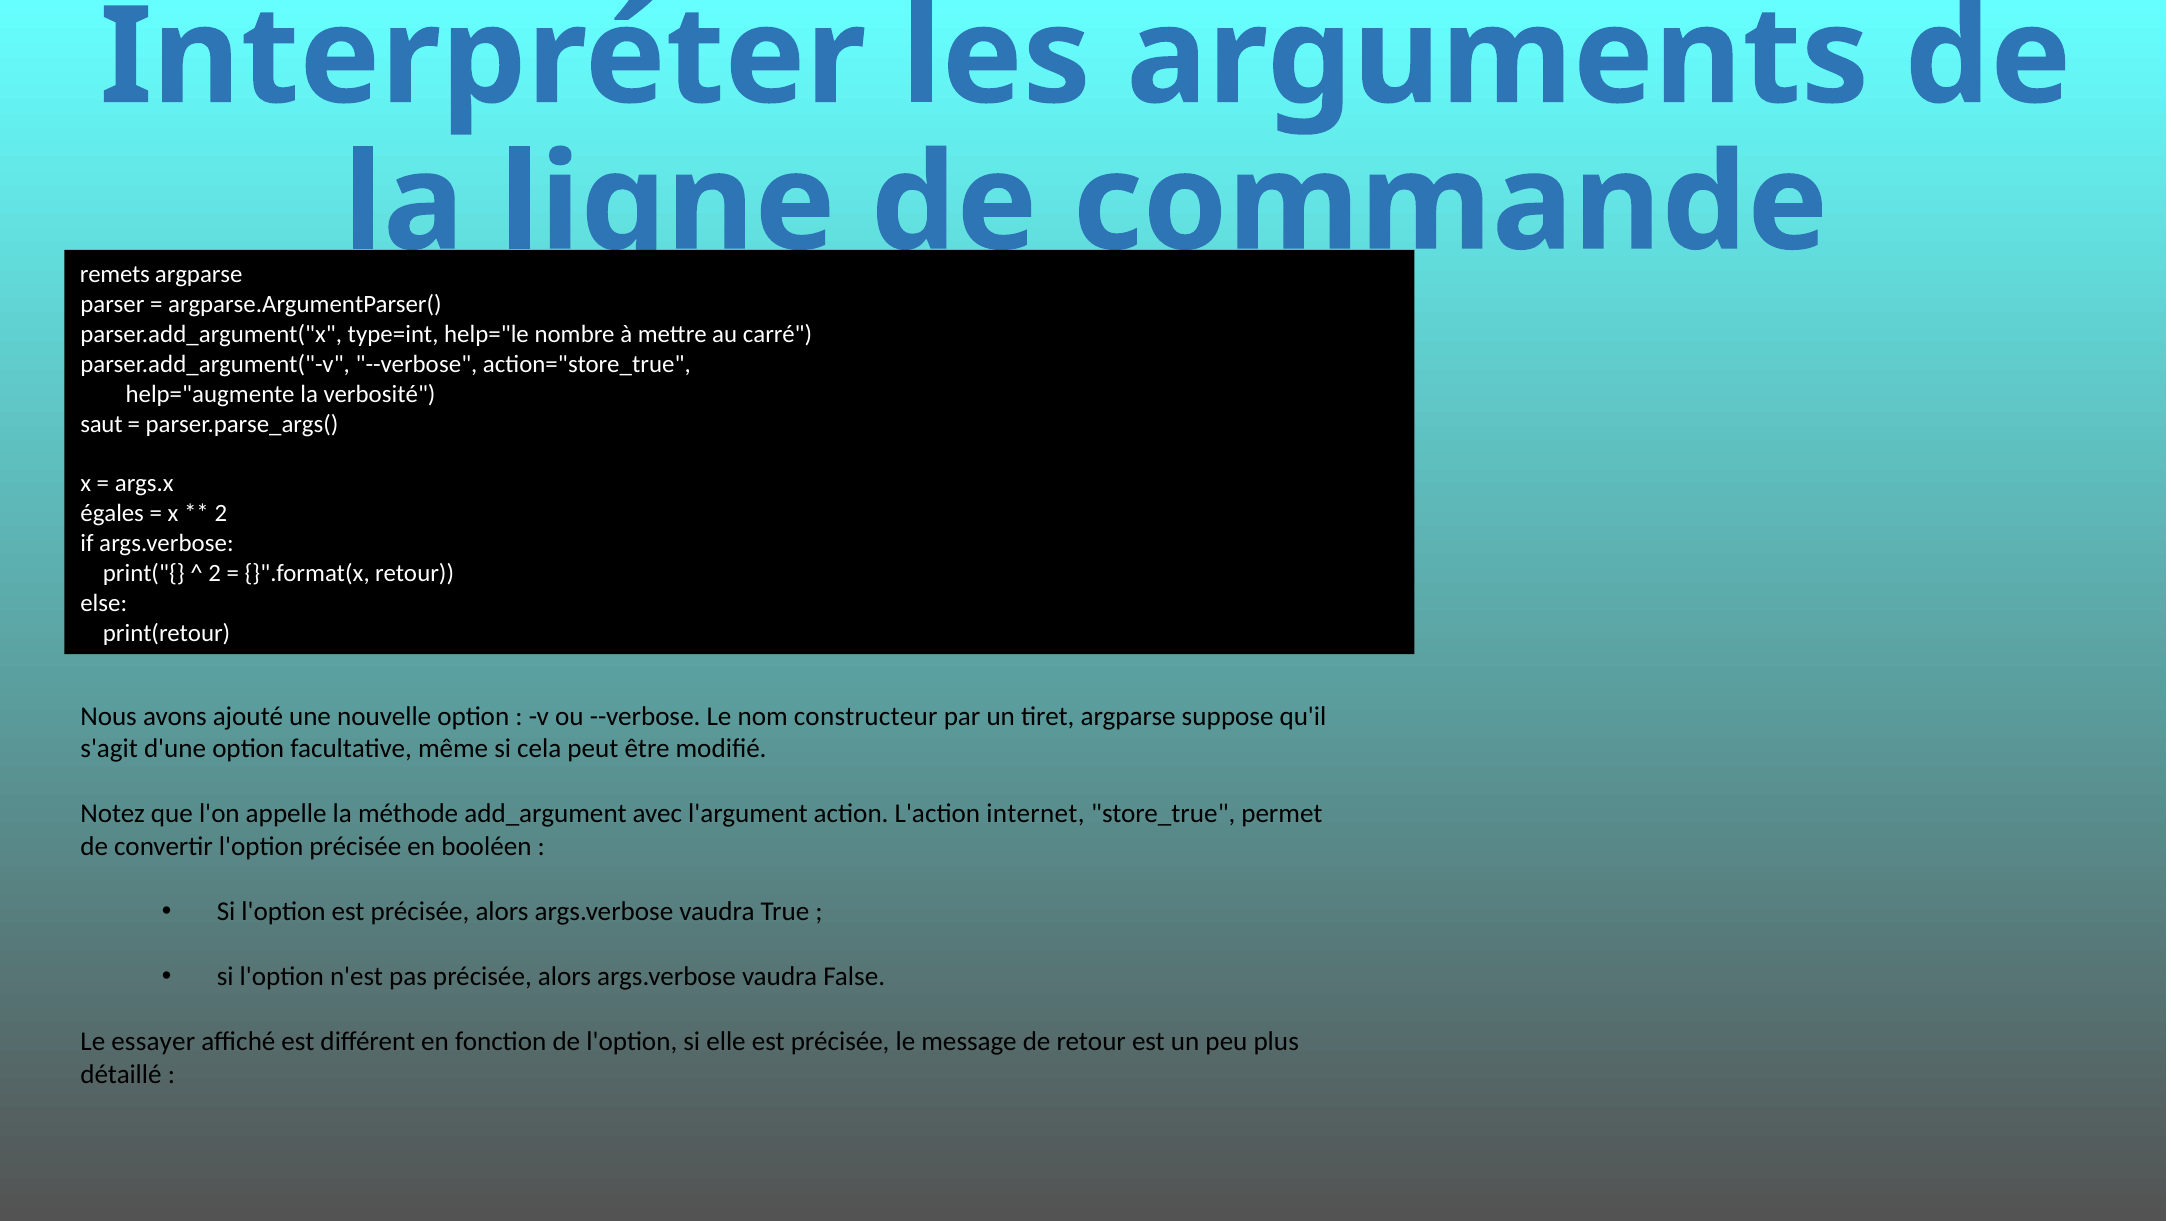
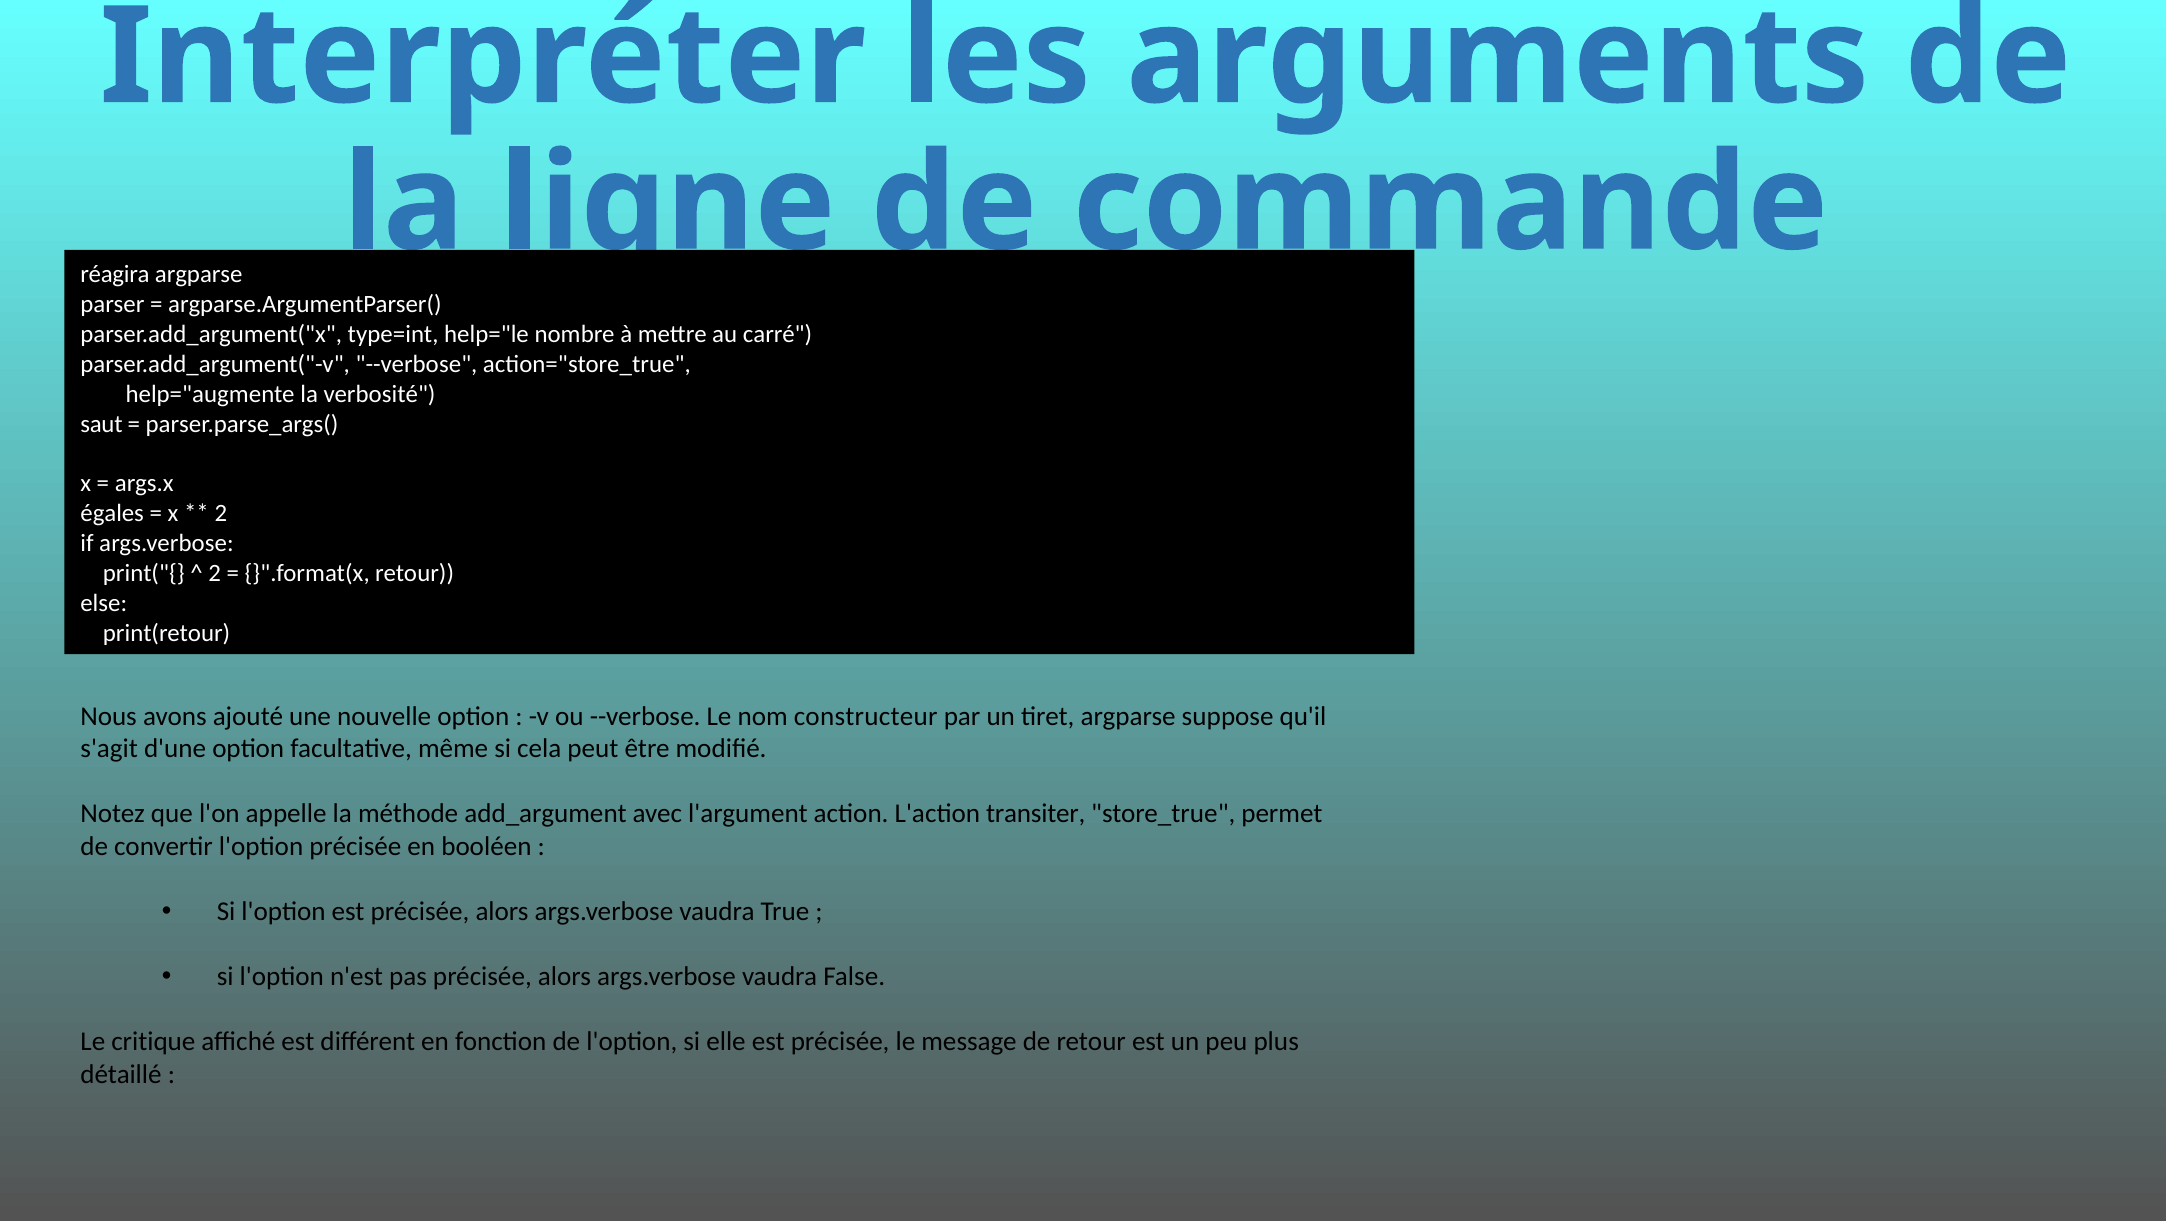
remets: remets -> réagira
internet: internet -> transiter
essayer: essayer -> critique
